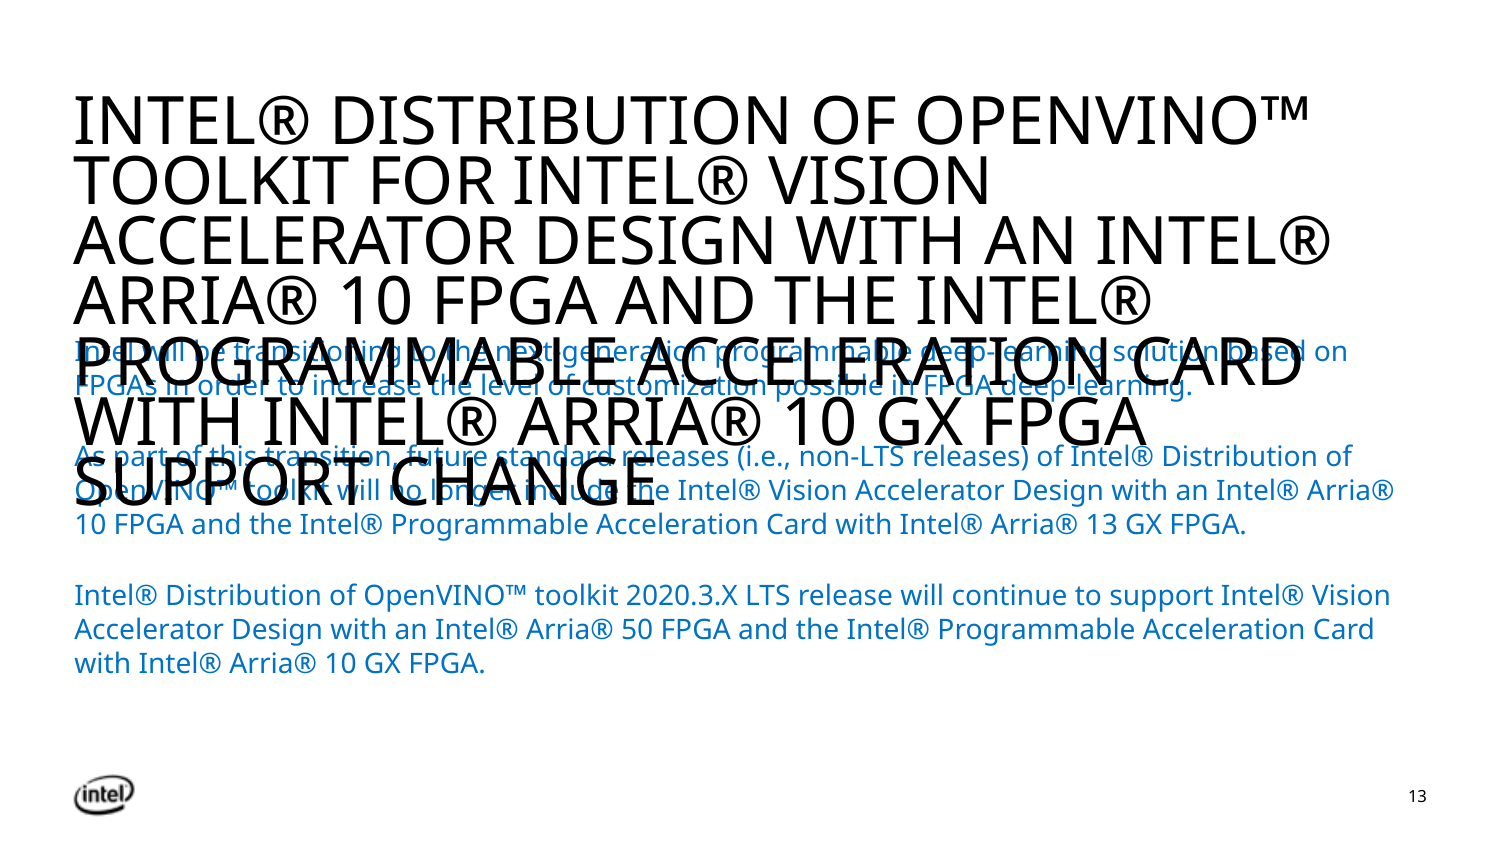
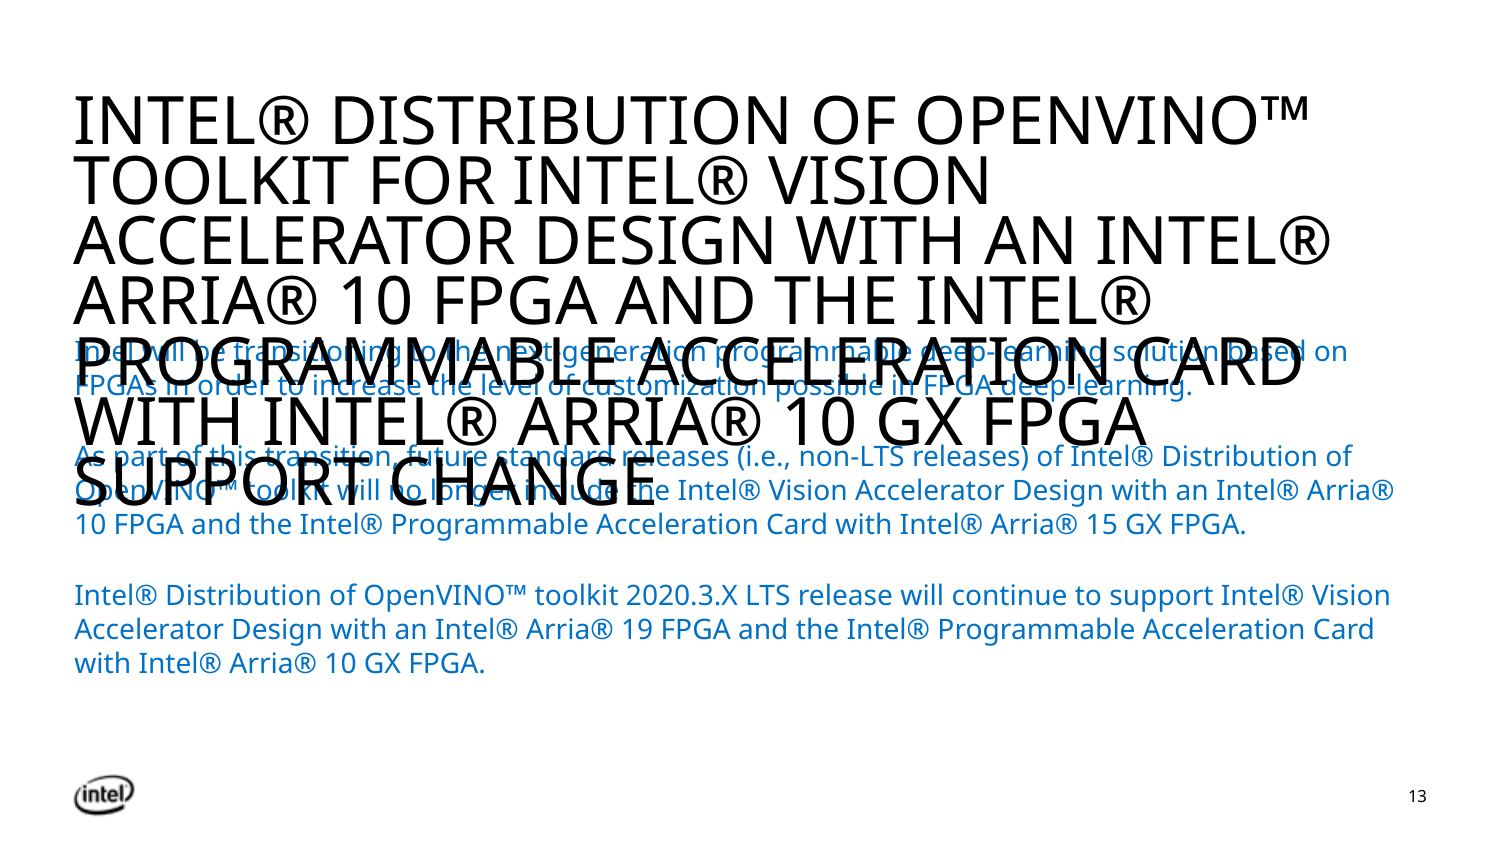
Arria® 13: 13 -> 15
50: 50 -> 19
